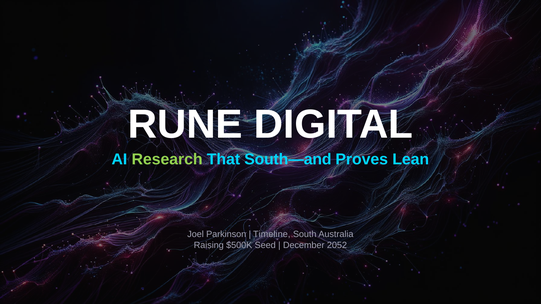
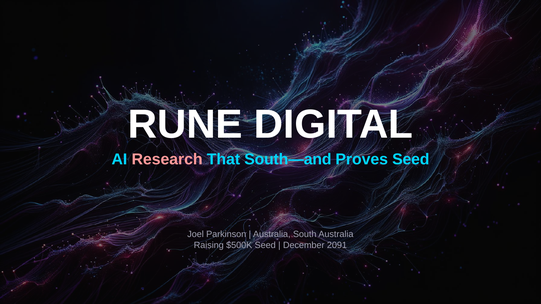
Research colour: light green -> pink
Proves Lean: Lean -> Seed
Timeline at (272, 235): Timeline -> Australia
2052: 2052 -> 2091
